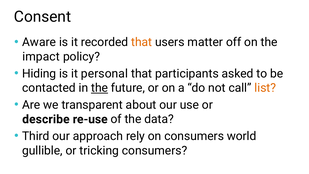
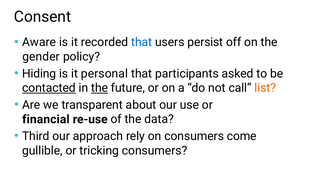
that at (142, 42) colour: orange -> blue
matter: matter -> persist
impact: impact -> gender
contacted underline: none -> present
describe: describe -> financial
world: world -> come
